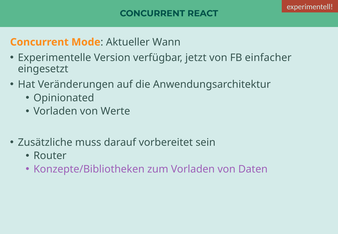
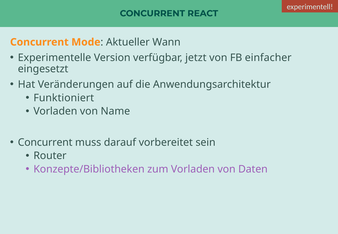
Opinionated: Opinionated -> Funktioniert
Werte: Werte -> Name
Zusätzliche at (45, 142): Zusätzliche -> Concurrent
